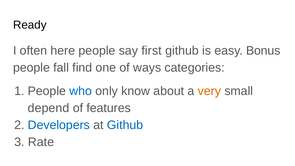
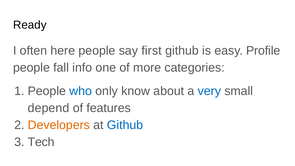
Bonus: Bonus -> Profile
find: find -> info
ways: ways -> more
very colour: orange -> blue
Developers colour: blue -> orange
Rate: Rate -> Tech
